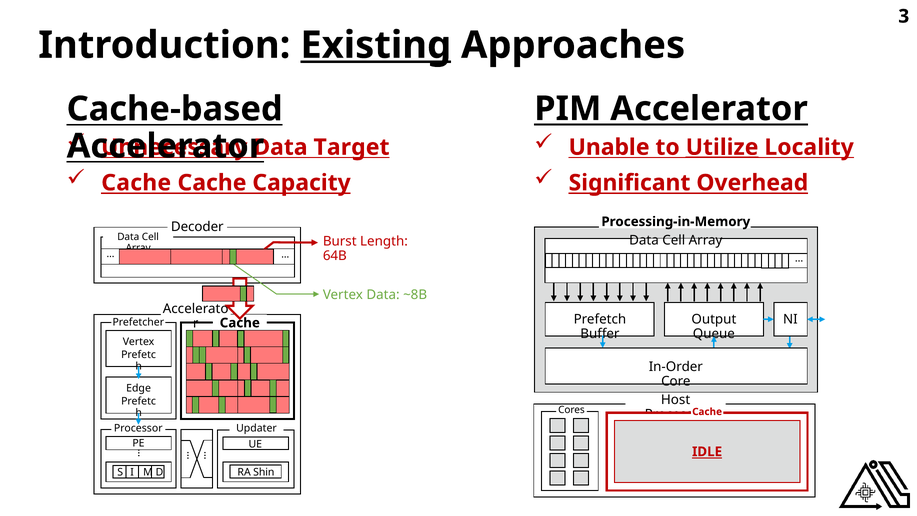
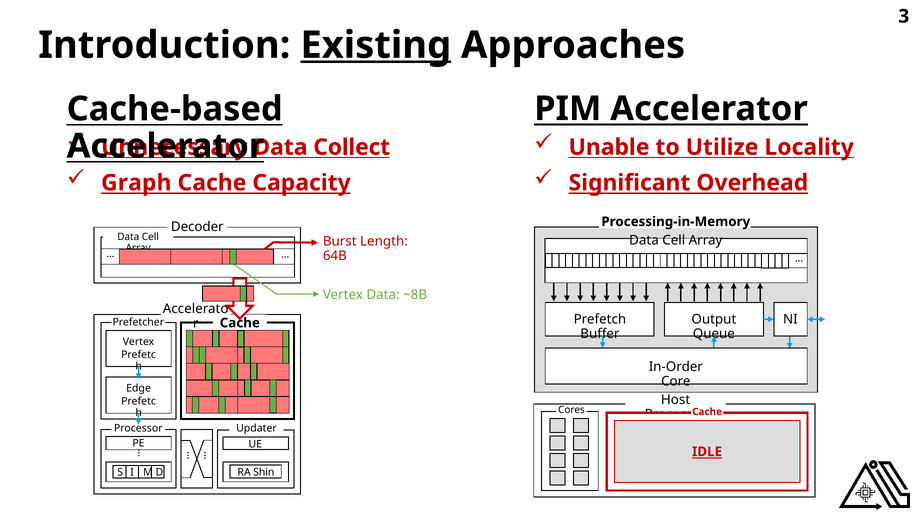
Target: Target -> Collect
Utilize underline: present -> none
Cache at (136, 183): Cache -> Graph
